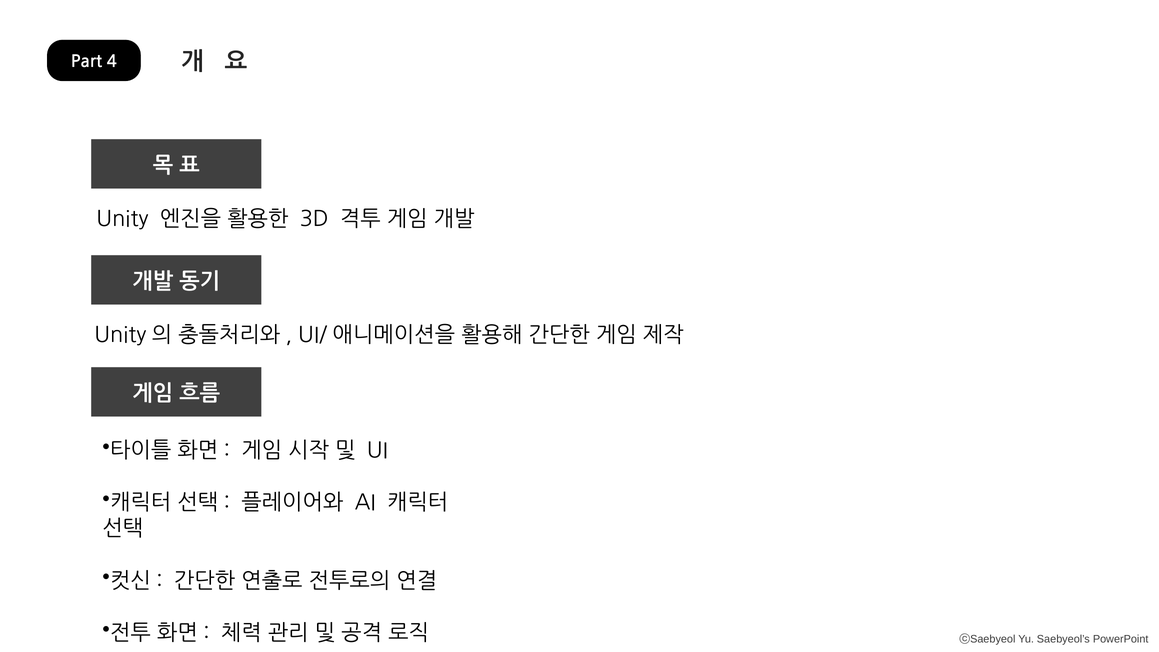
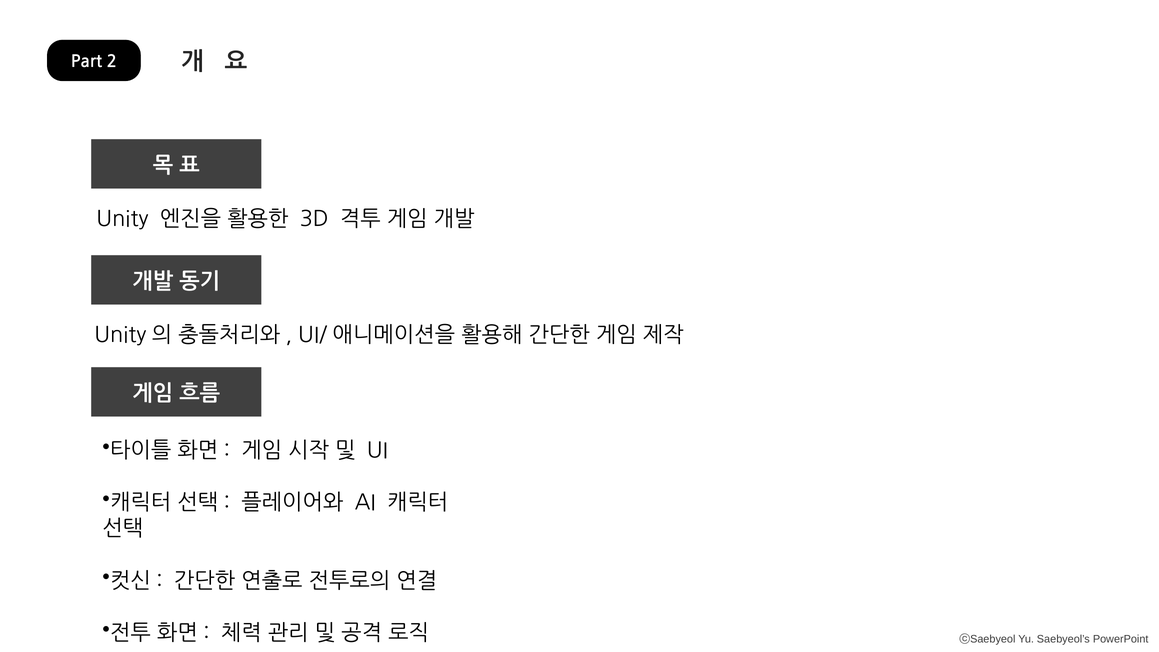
4: 4 -> 2
